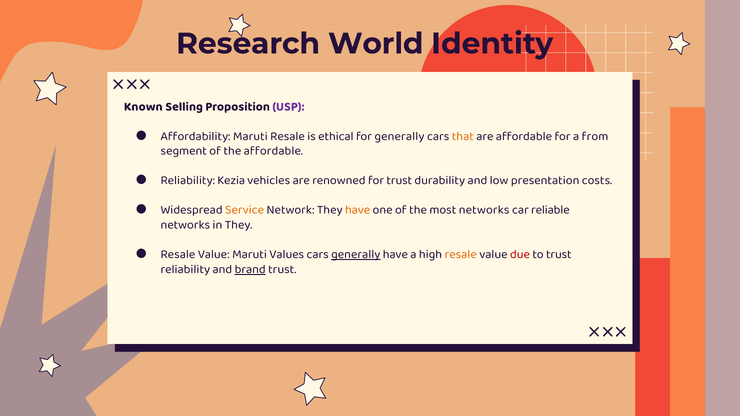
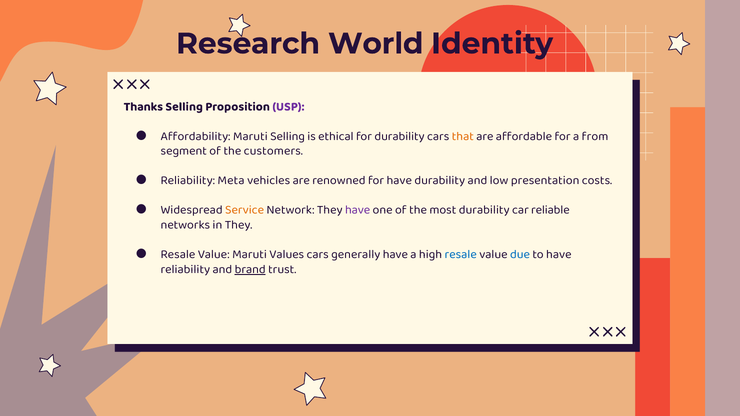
Known: Known -> Thanks
Maruti Resale: Resale -> Selling
for generally: generally -> durability
the affordable: affordable -> customers
Kezia: Kezia -> Meta
for trust: trust -> have
have at (358, 210) colour: orange -> purple
most networks: networks -> durability
generally at (356, 254) underline: present -> none
resale at (461, 254) colour: orange -> blue
due colour: red -> blue
to trust: trust -> have
